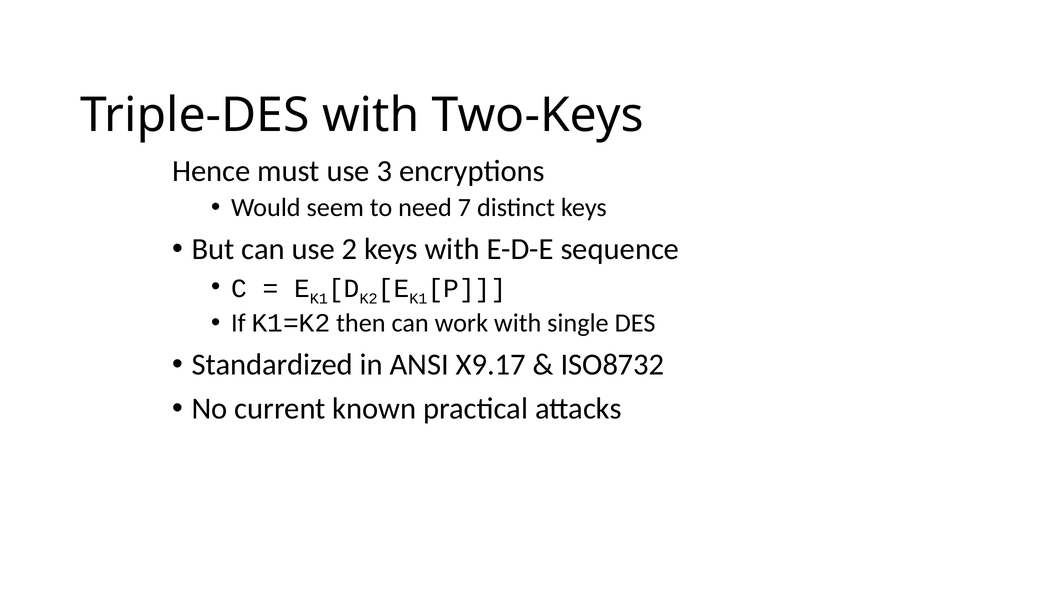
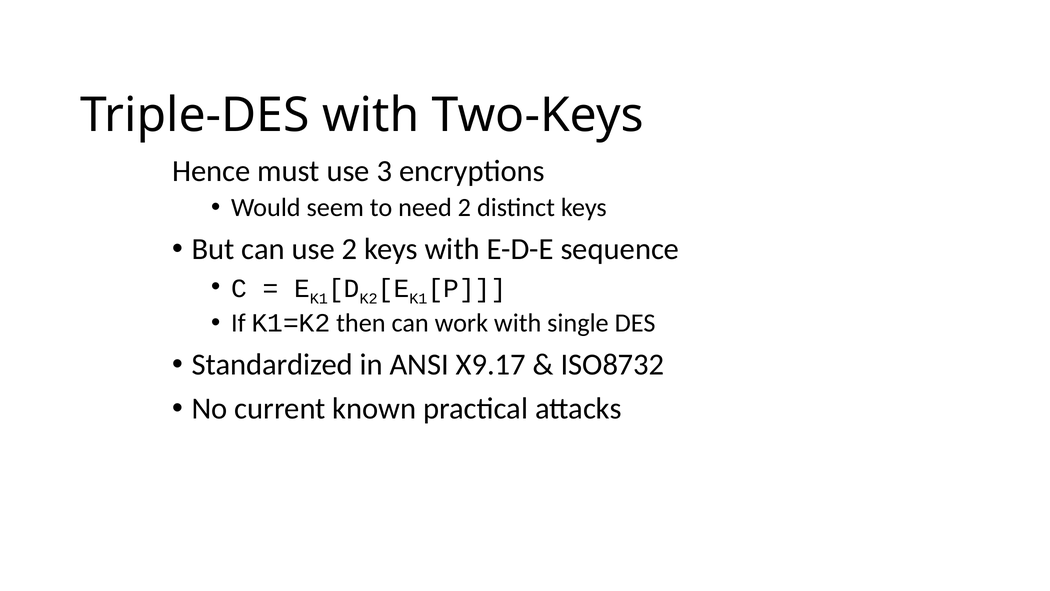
need 7: 7 -> 2
